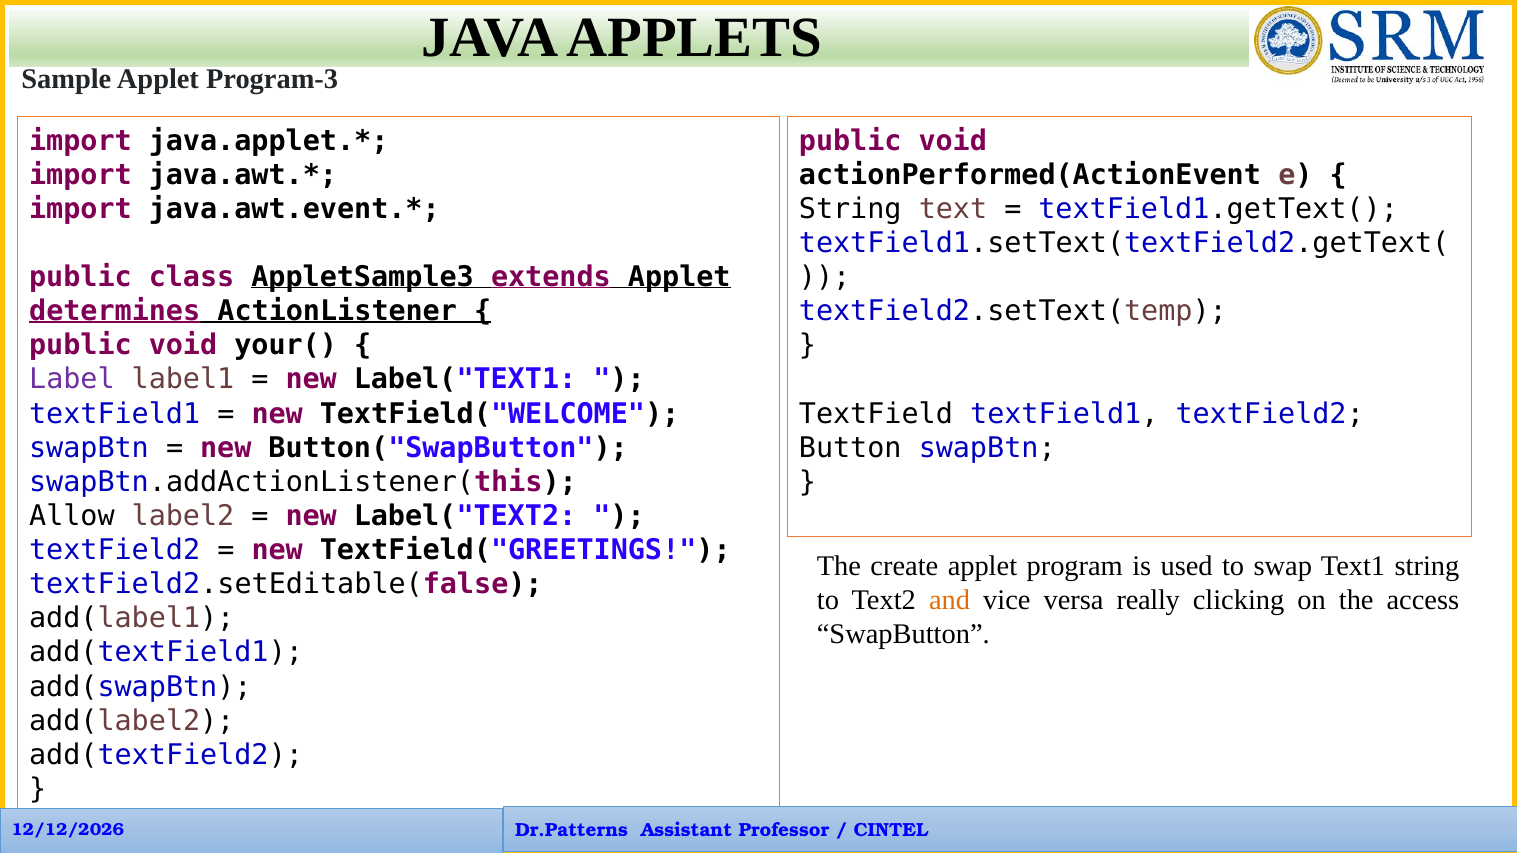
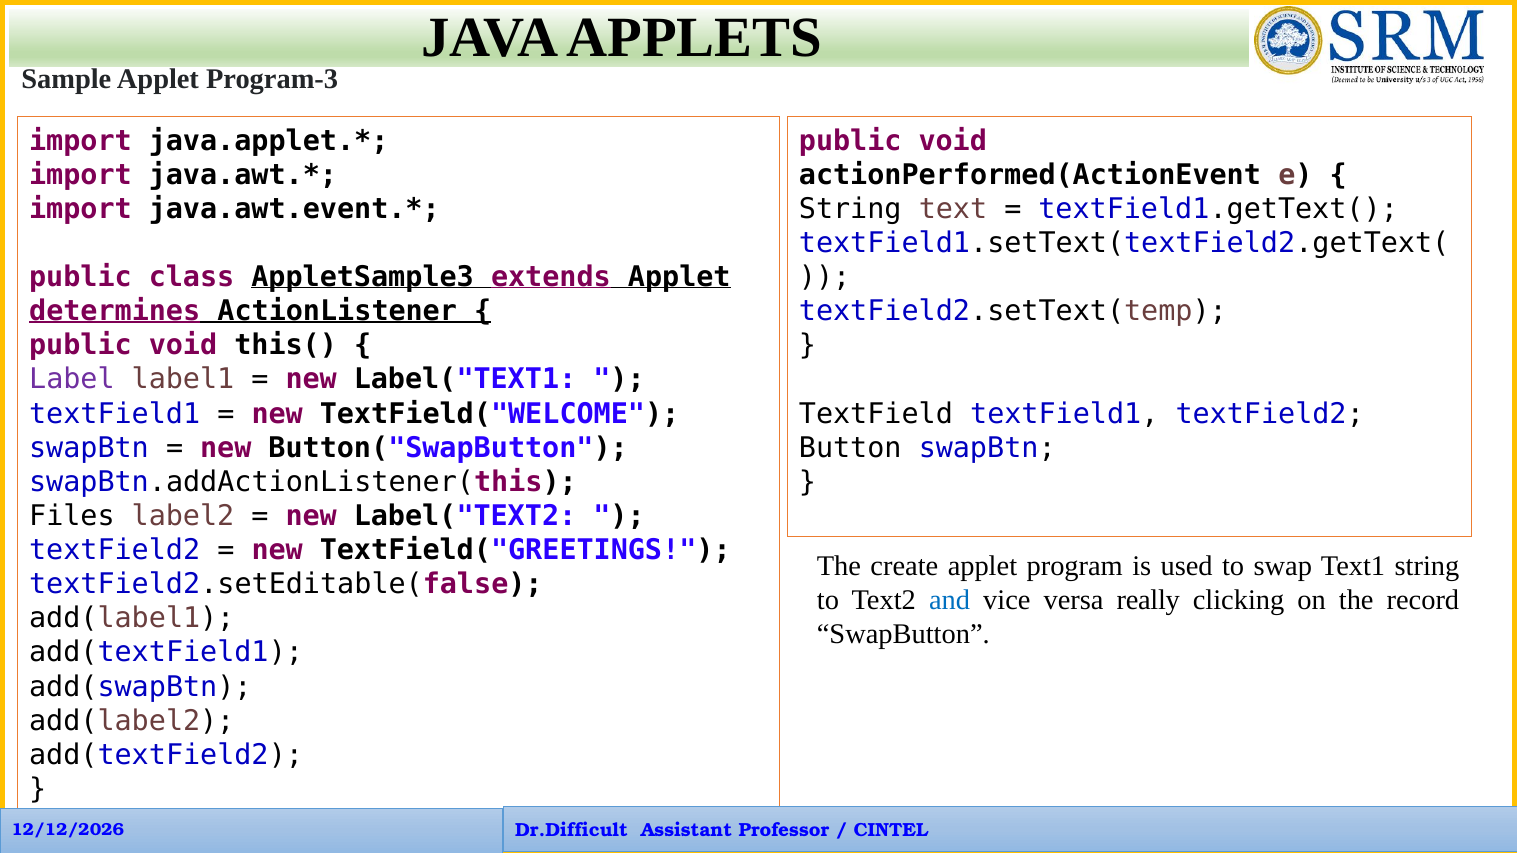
your(: your( -> this(
Allow: Allow -> Files
and colour: orange -> blue
access: access -> record
Dr.Patterns: Dr.Patterns -> Dr.Difficult
